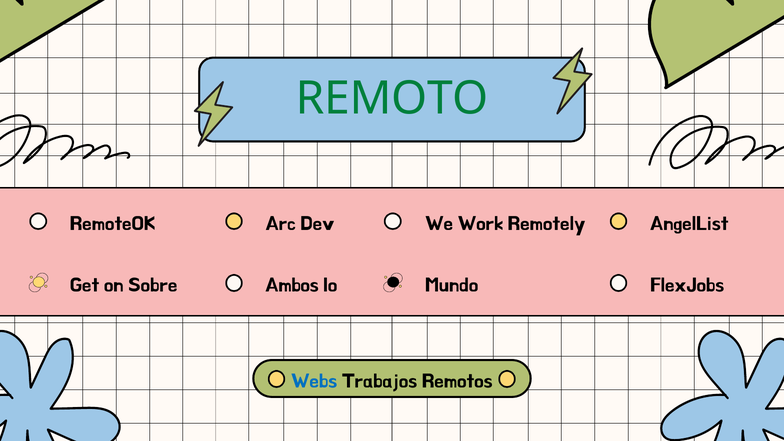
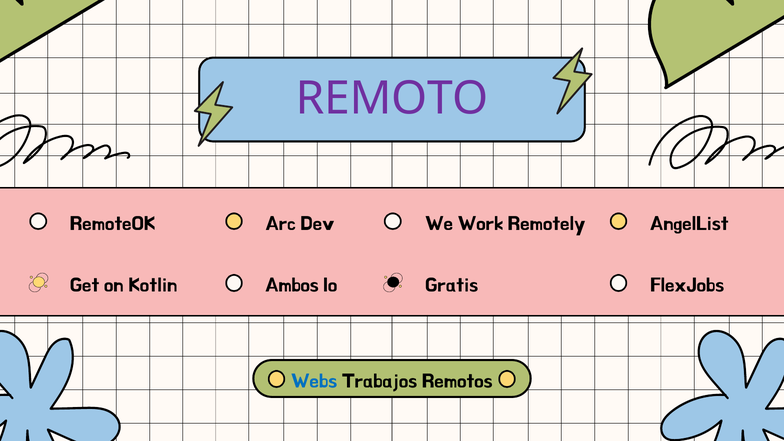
REMOTO colour: green -> purple
Sobre: Sobre -> Kotlin
Mundo: Mundo -> Gratis
